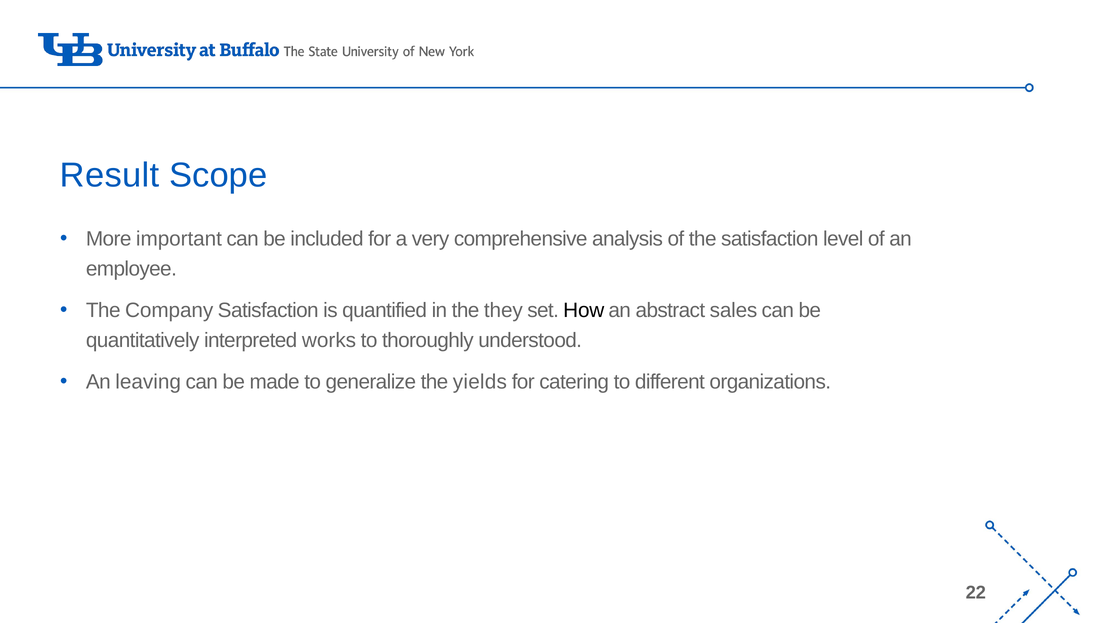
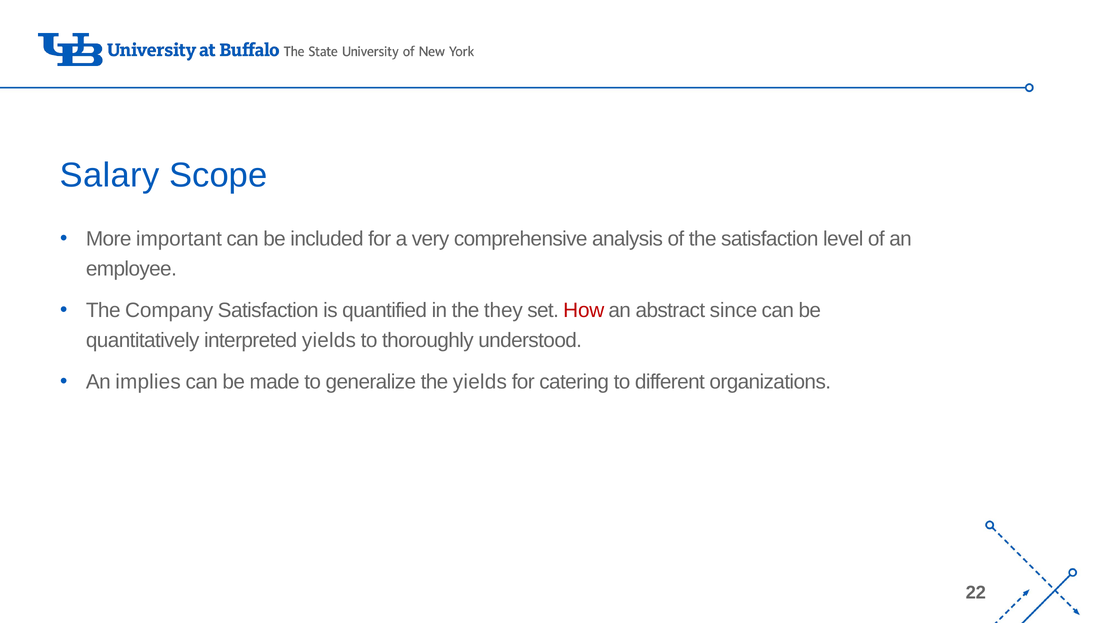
Result: Result -> Salary
How colour: black -> red
sales: sales -> since
interpreted works: works -> yields
leaving: leaving -> implies
